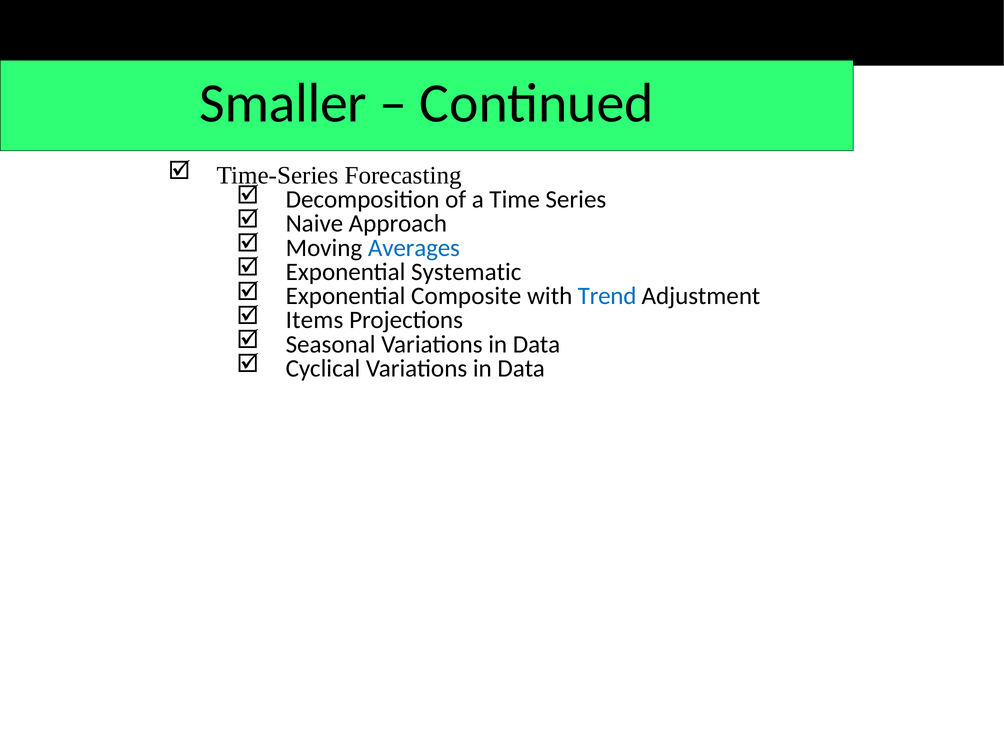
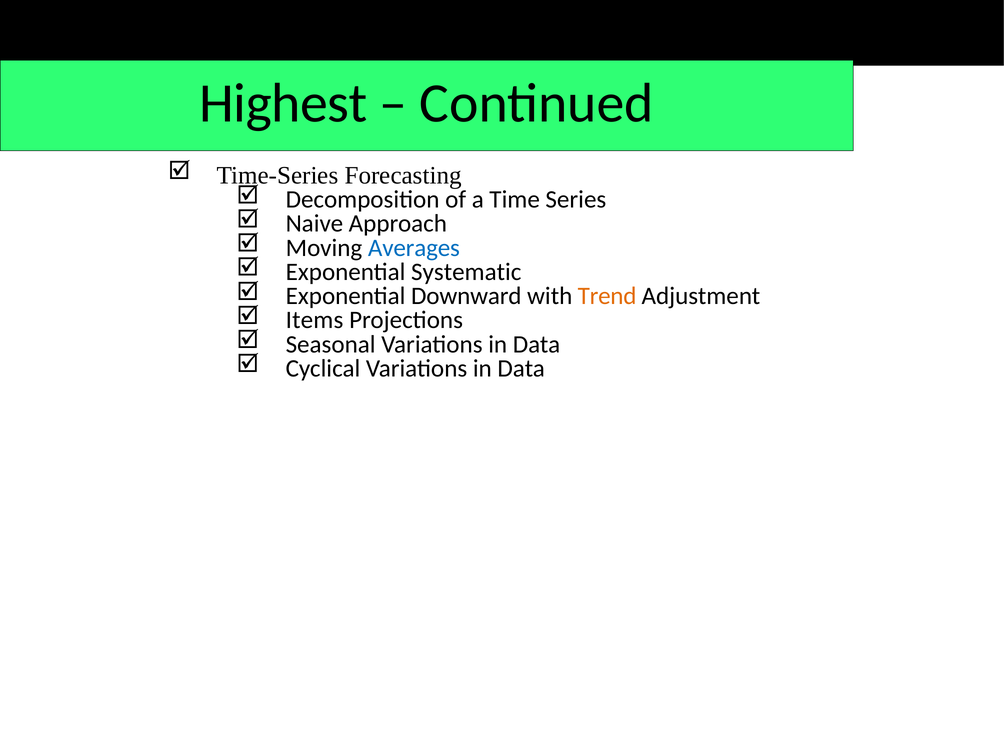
Smaller: Smaller -> Highest
Composite: Composite -> Downward
Trend colour: blue -> orange
